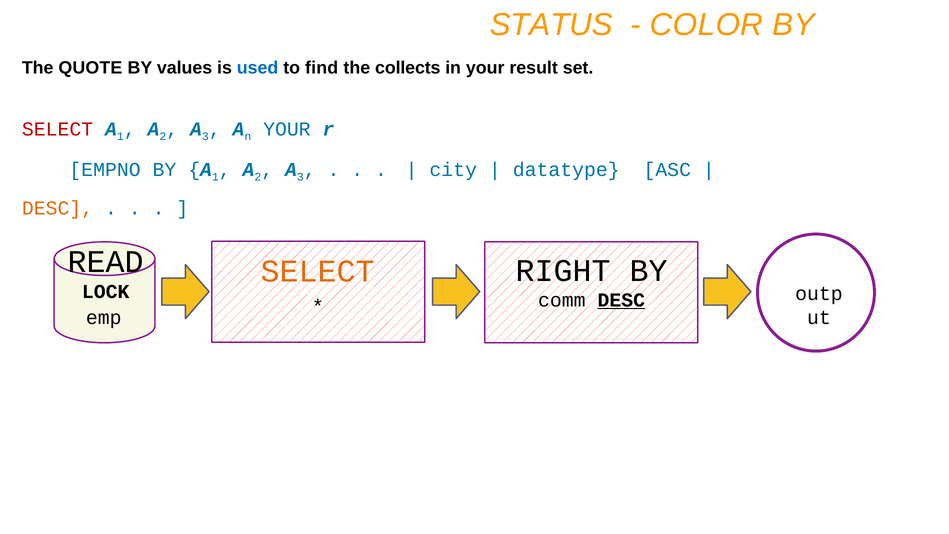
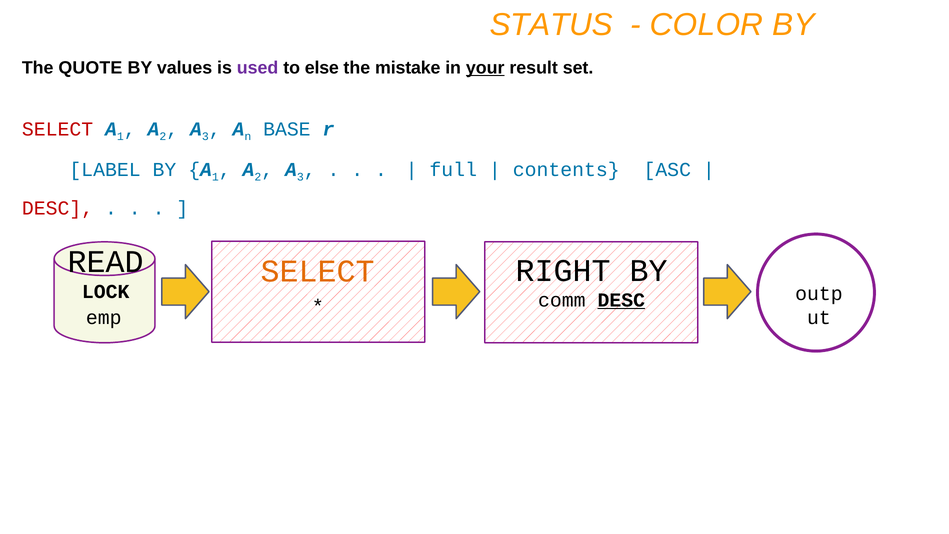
used colour: blue -> purple
find: find -> else
collects: collects -> mistake
your at (485, 68) underline: none -> present
YOUR at (287, 129): YOUR -> BASE
EMPNO: EMPNO -> LABEL
city: city -> full
datatype: datatype -> contents
DESC at (58, 208) colour: orange -> red
